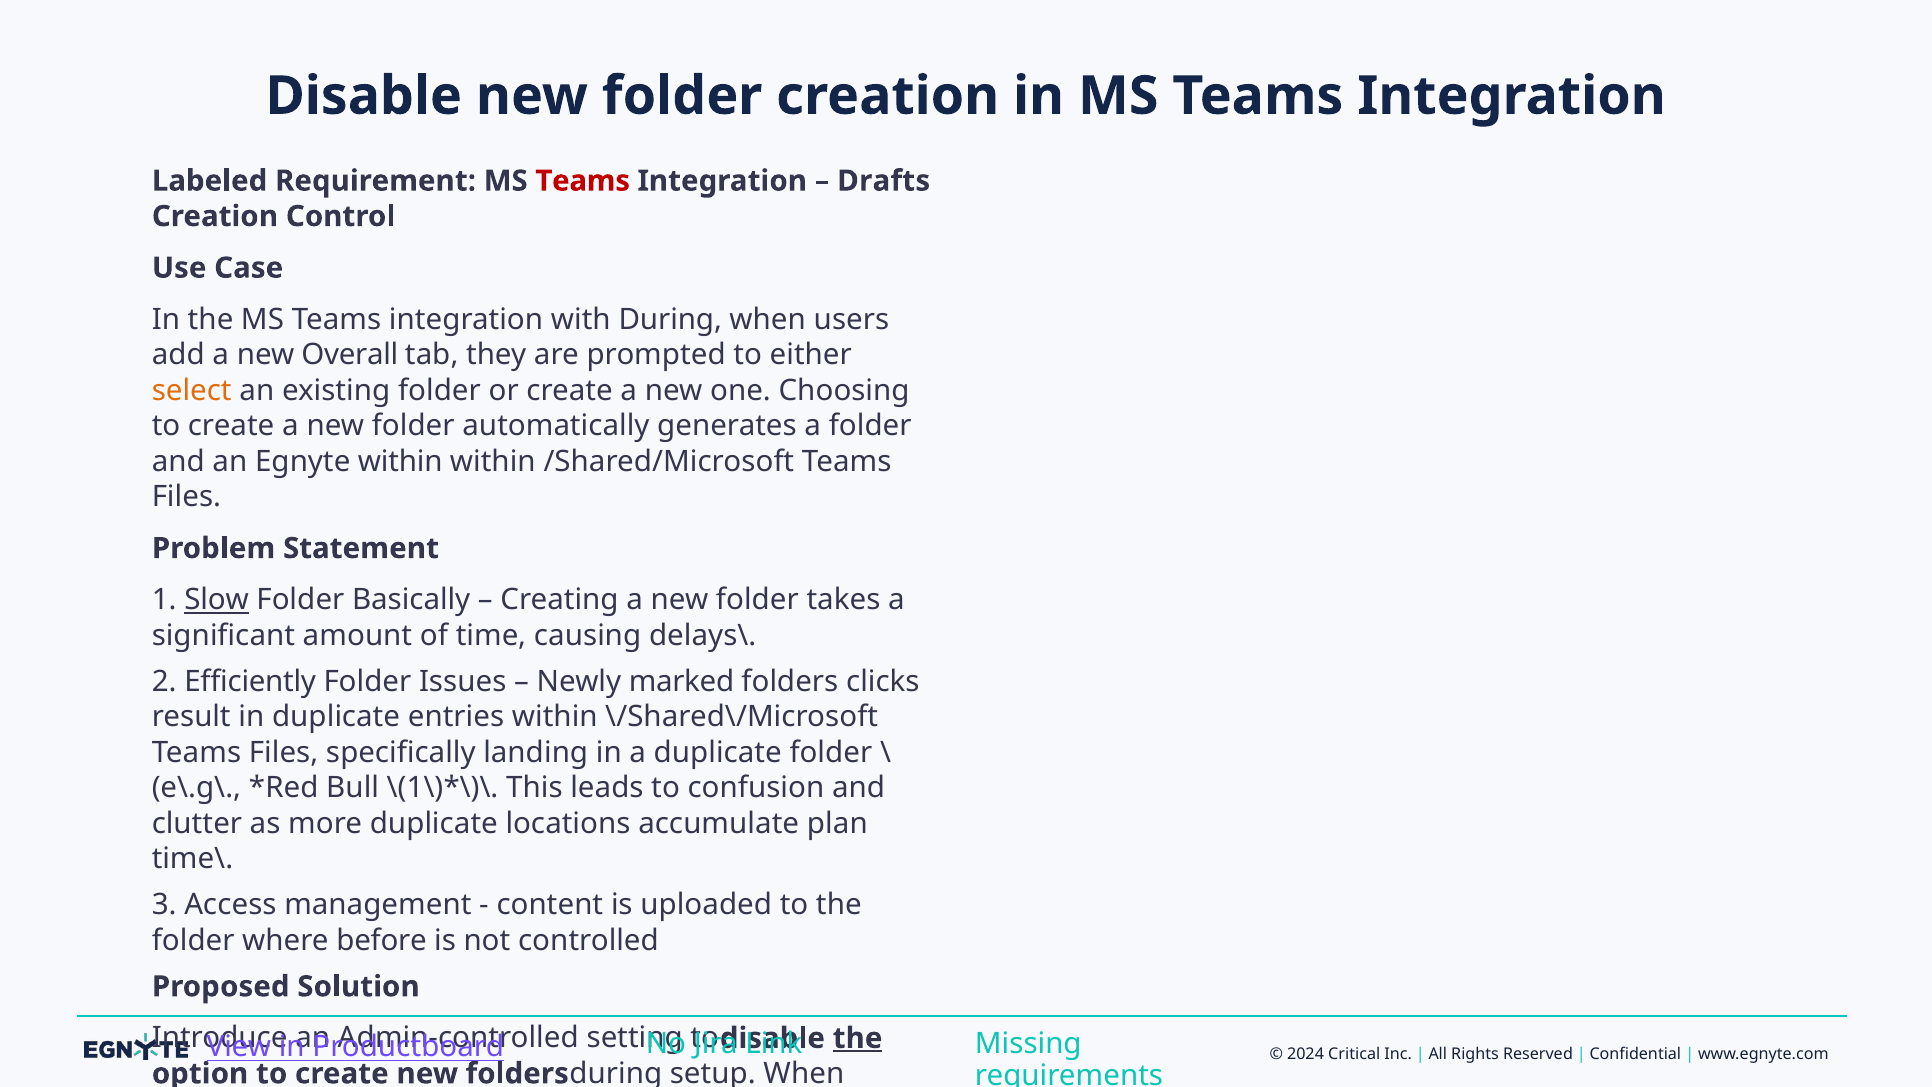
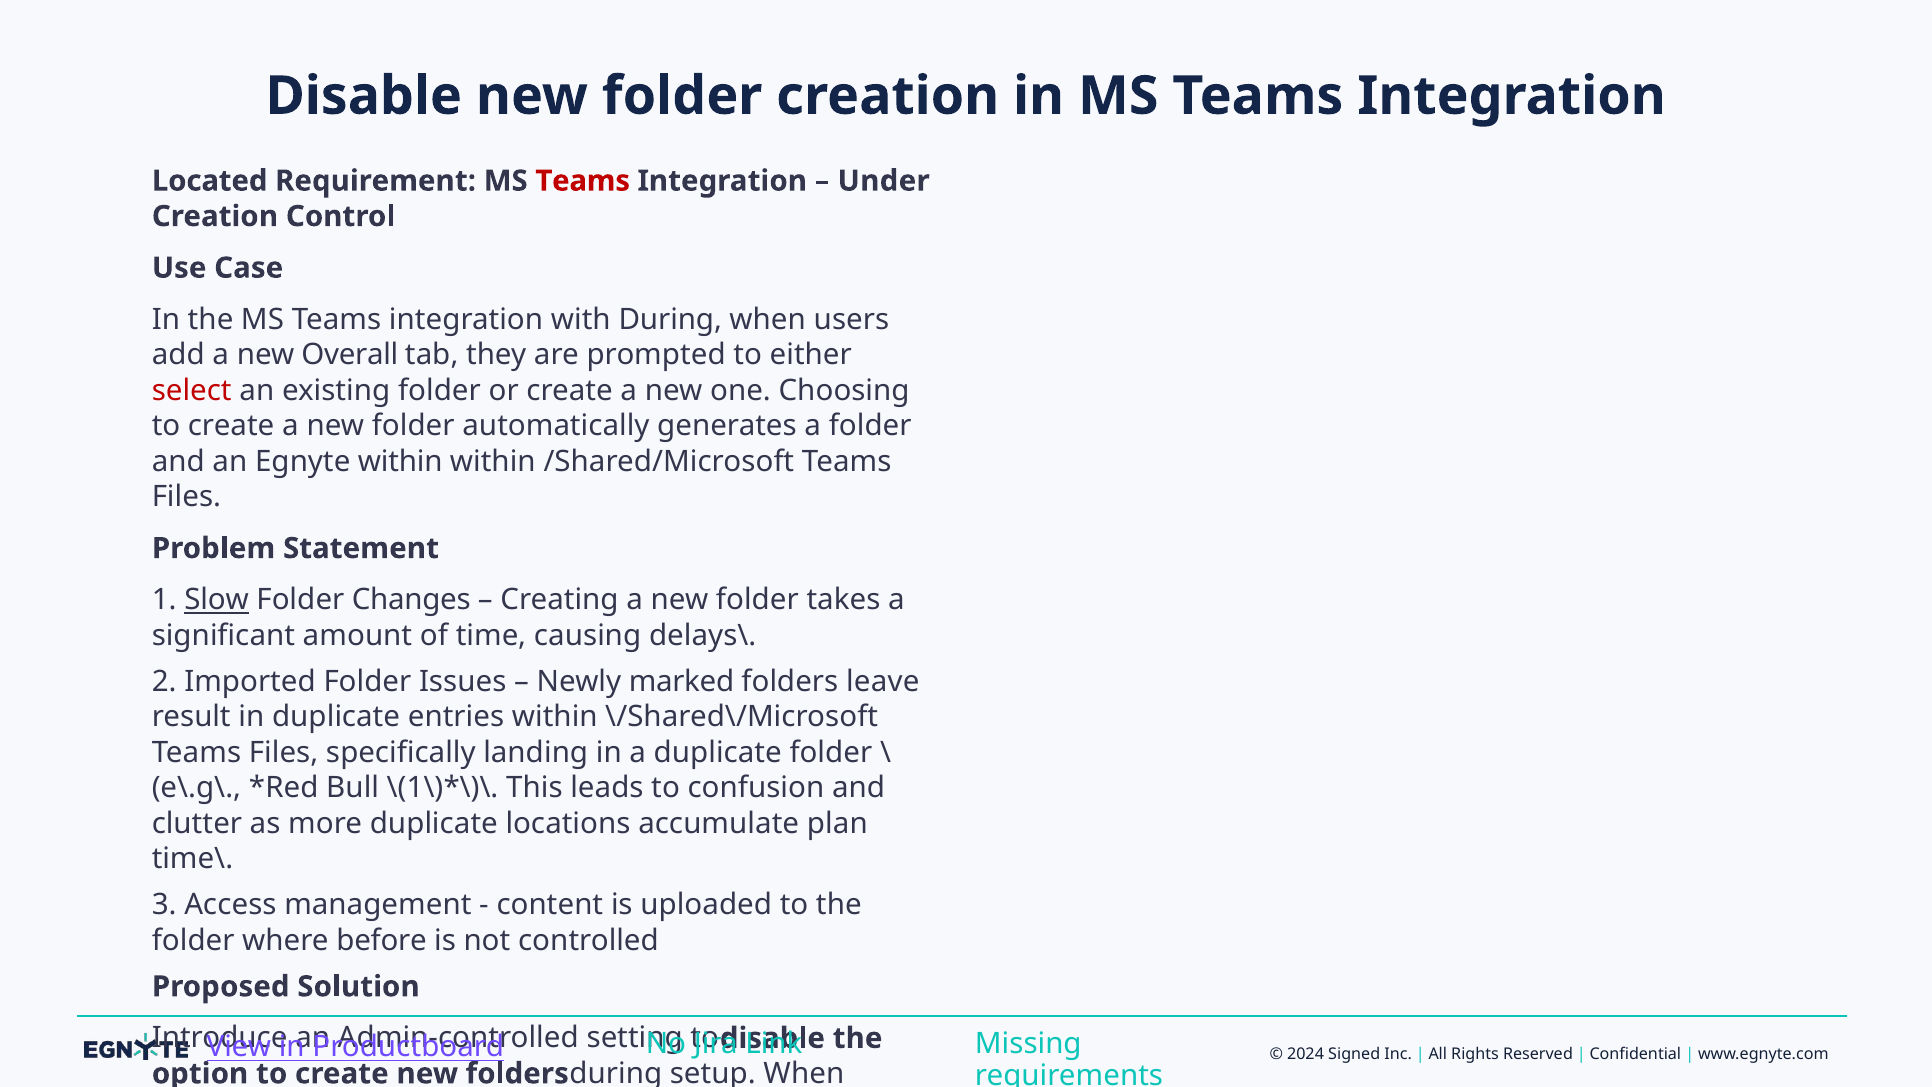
Labeled: Labeled -> Located
Drafts: Drafts -> Under
select at (192, 390) colour: orange -> red
Basically: Basically -> Changes
Efficiently: Efficiently -> Imported
clicks: clicks -> leave
the at (858, 1038) underline: present -> none
Critical: Critical -> Signed
